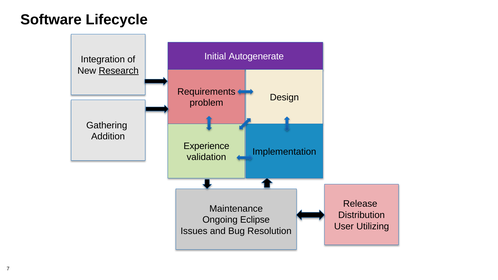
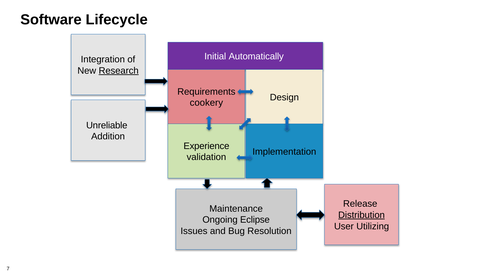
Autogenerate: Autogenerate -> Automatically
problem: problem -> cookery
Gathering: Gathering -> Unreliable
Distribution underline: none -> present
